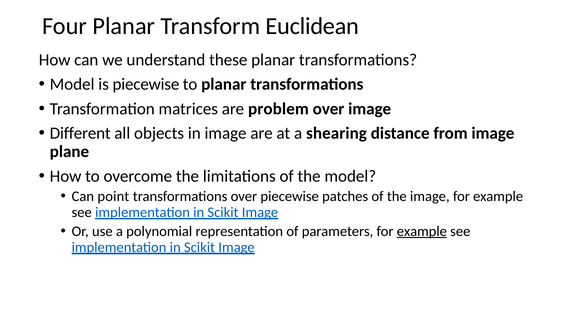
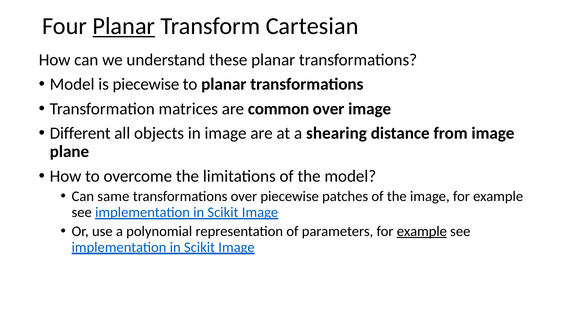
Planar at (124, 26) underline: none -> present
Euclidean: Euclidean -> Cartesian
problem: problem -> common
point: point -> same
